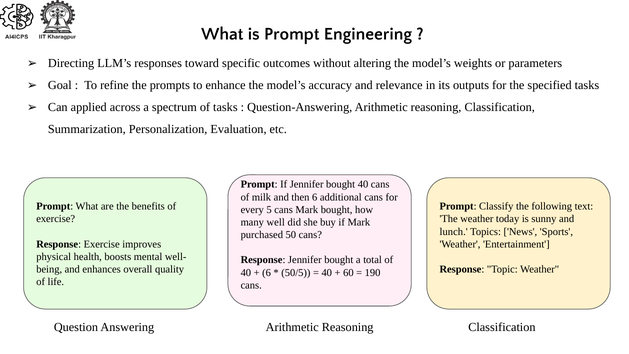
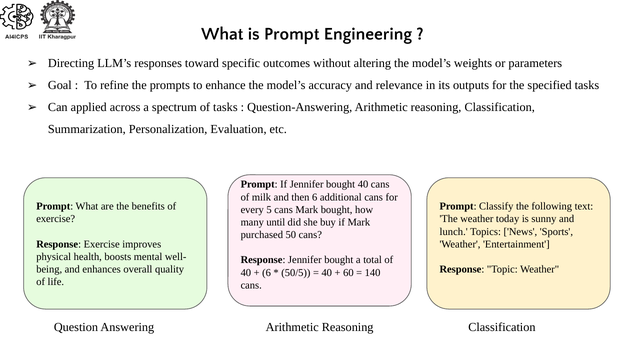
well: well -> until
190: 190 -> 140
